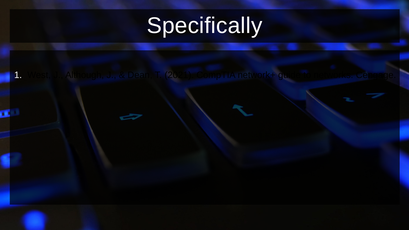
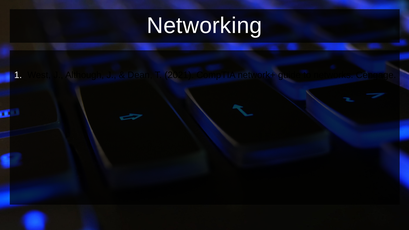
Specifically: Specifically -> Networking
